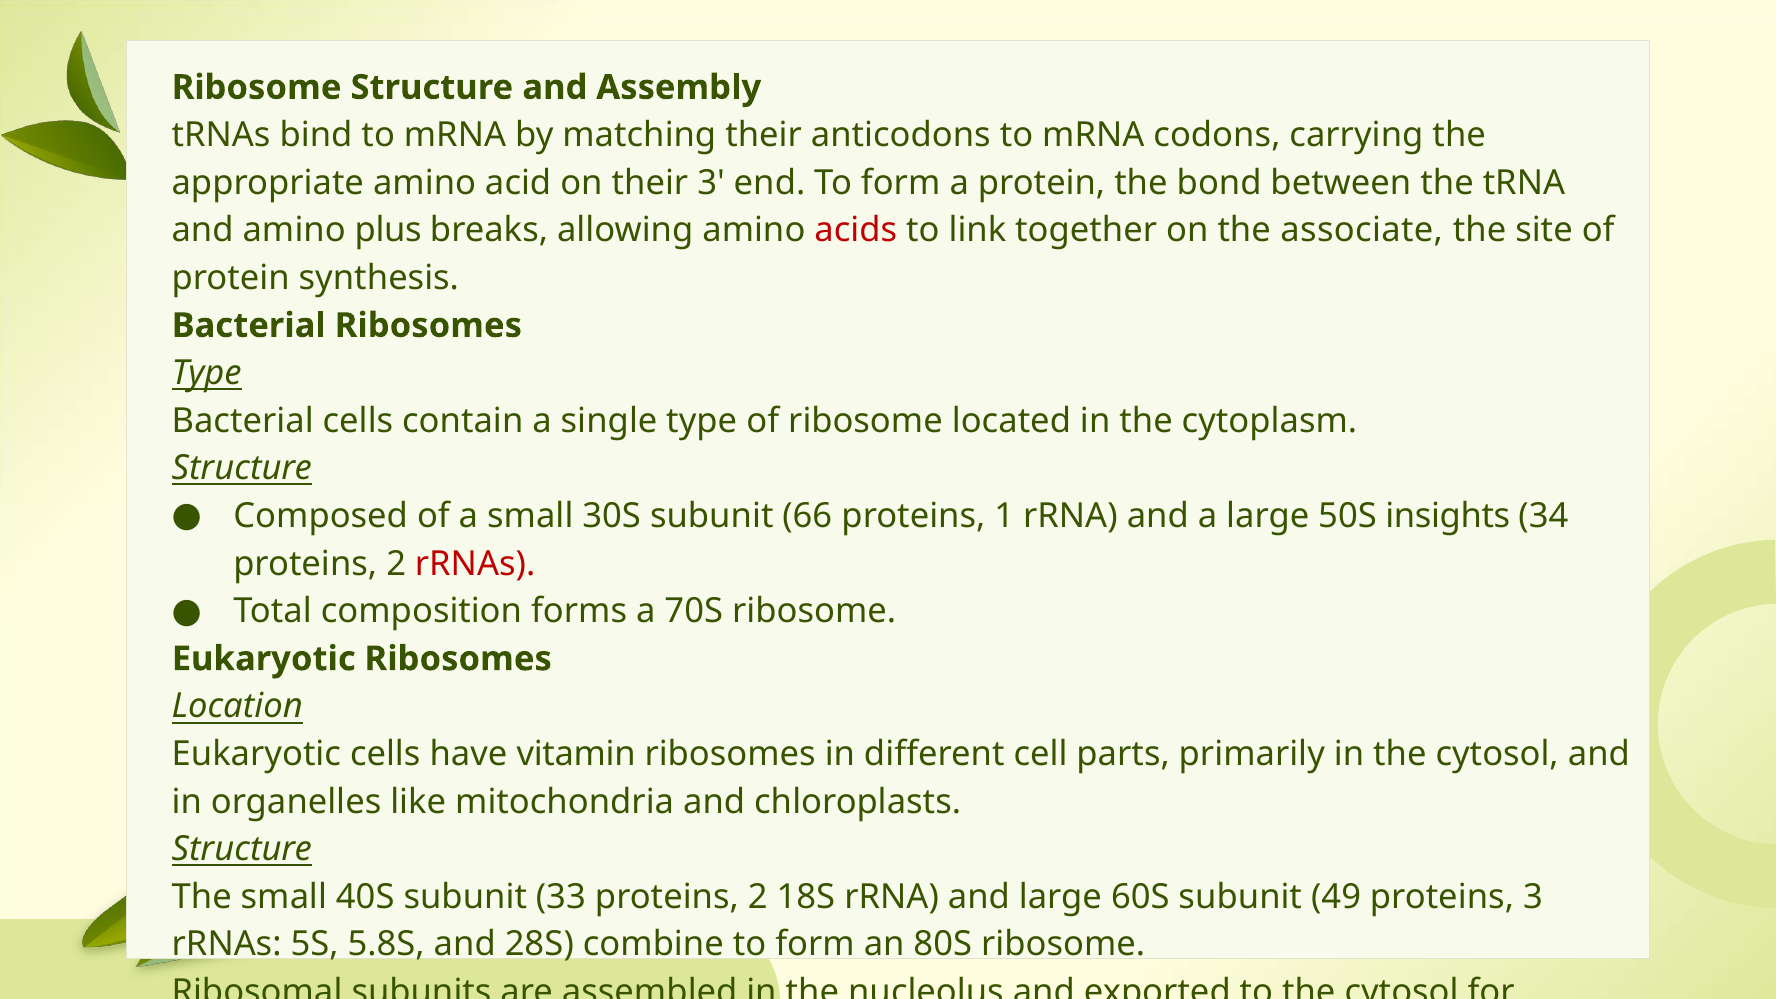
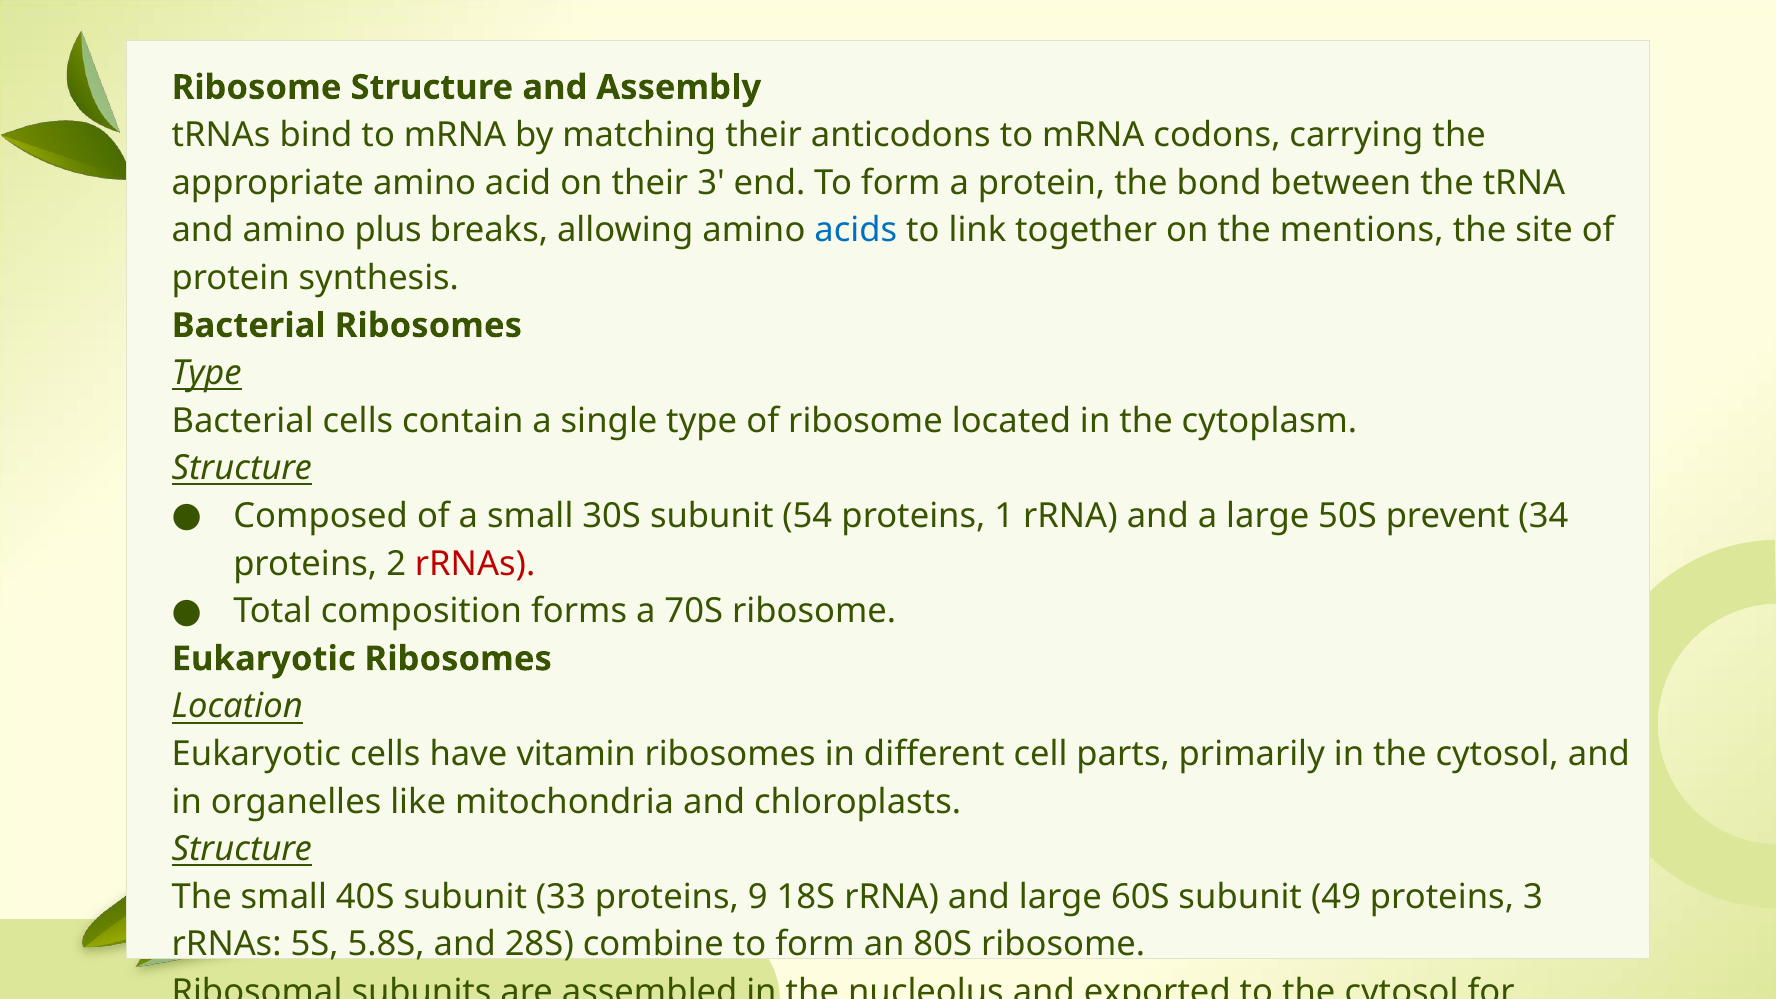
acids colour: red -> blue
associate: associate -> mentions
66: 66 -> 54
insights: insights -> prevent
33 proteins 2: 2 -> 9
